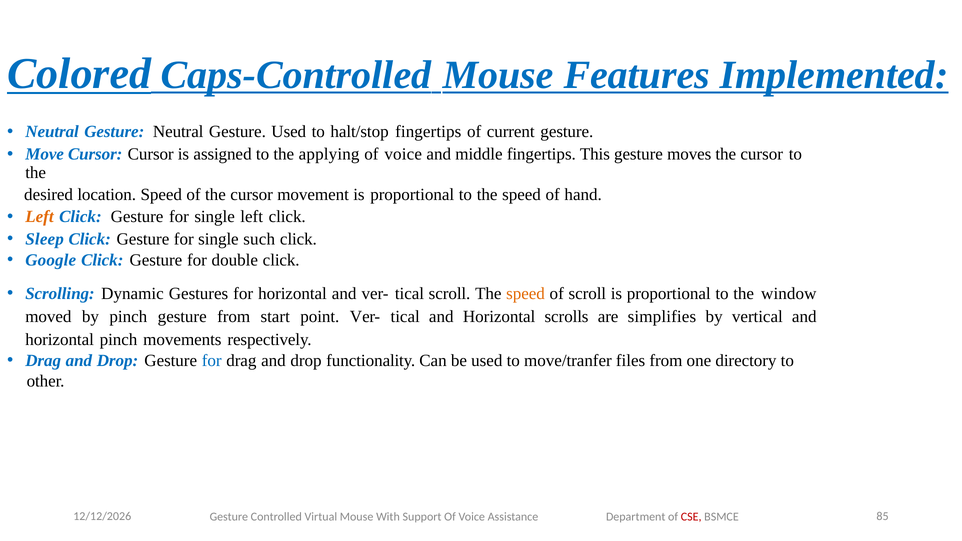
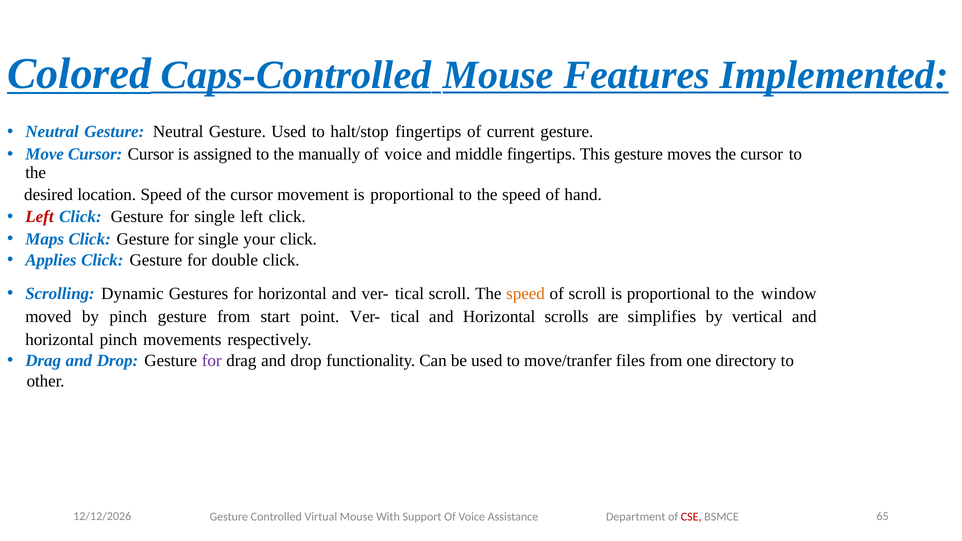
applying: applying -> manually
Left at (39, 217) colour: orange -> red
Sleep: Sleep -> Maps
such: such -> your
Google: Google -> Applies
for at (212, 361) colour: blue -> purple
85: 85 -> 65
